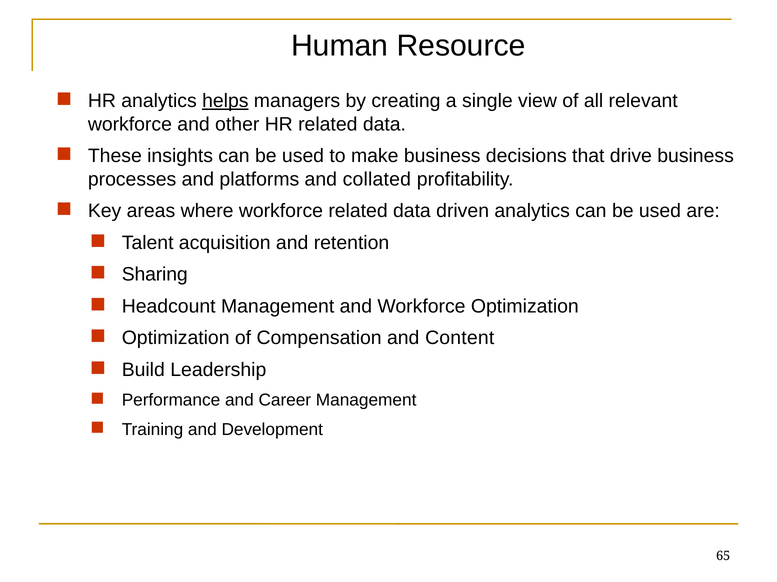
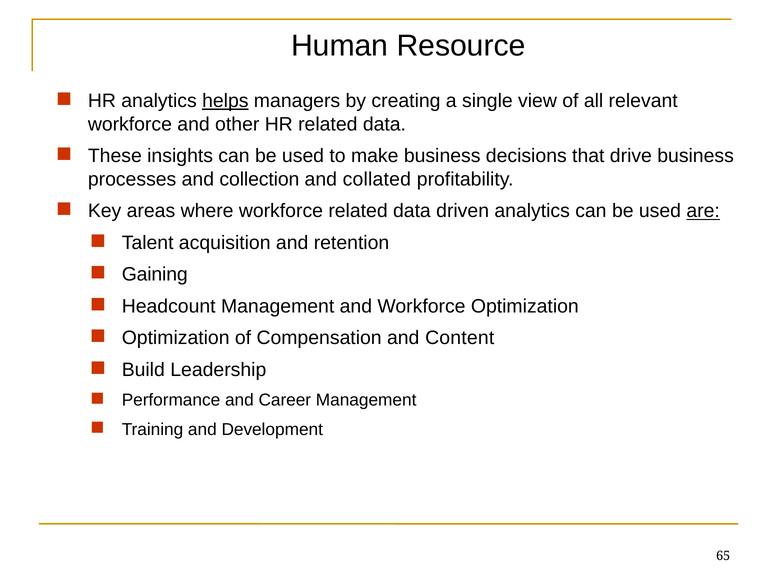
platforms: platforms -> collection
are underline: none -> present
Sharing: Sharing -> Gaining
